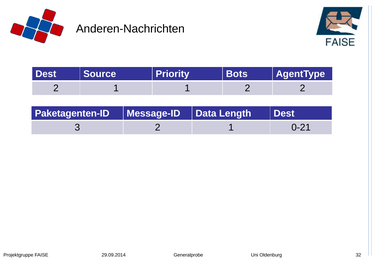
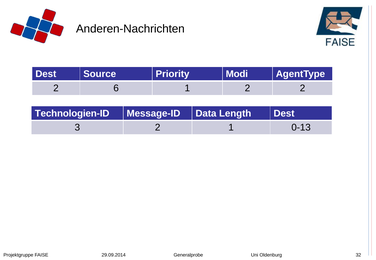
Bots: Bots -> Modi
1 at (116, 88): 1 -> 6
Paketagenten-ID: Paketagenten-ID -> Technologien-ID
0-21: 0-21 -> 0-13
